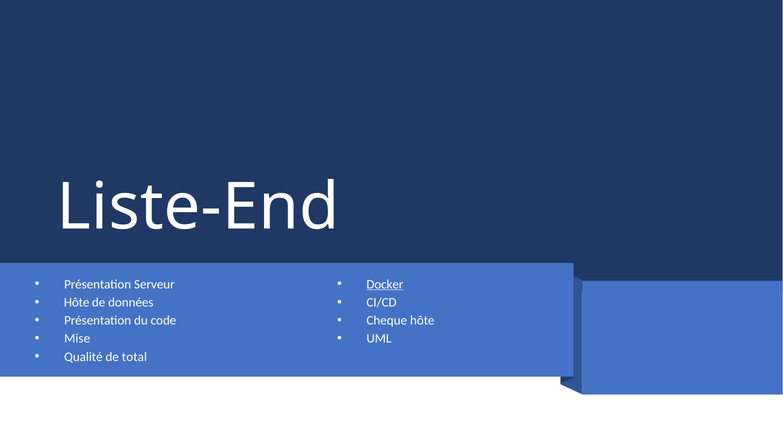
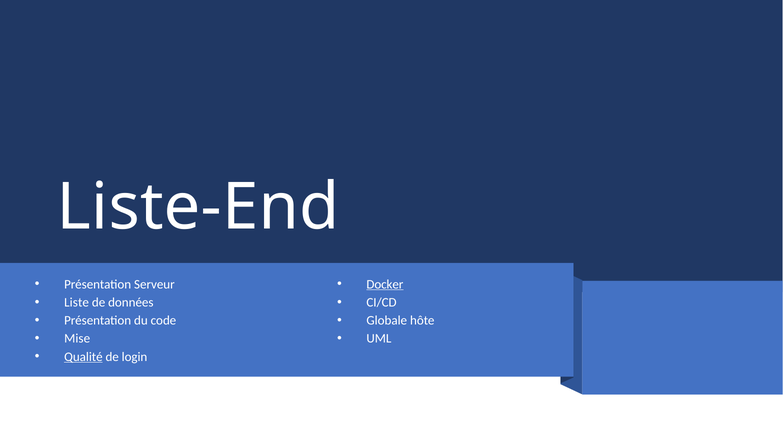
Hôte at (77, 303): Hôte -> Liste
Cheque: Cheque -> Globale
Qualité underline: none -> present
total: total -> login
